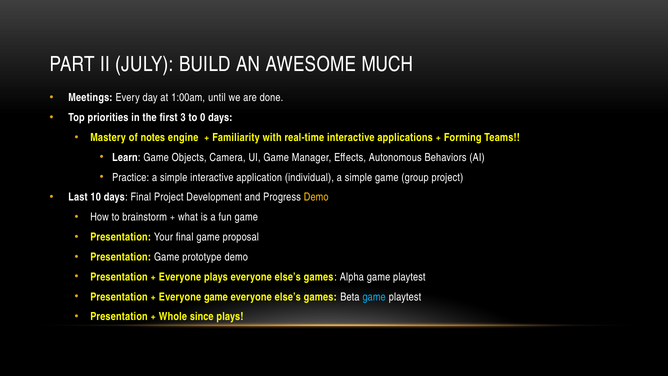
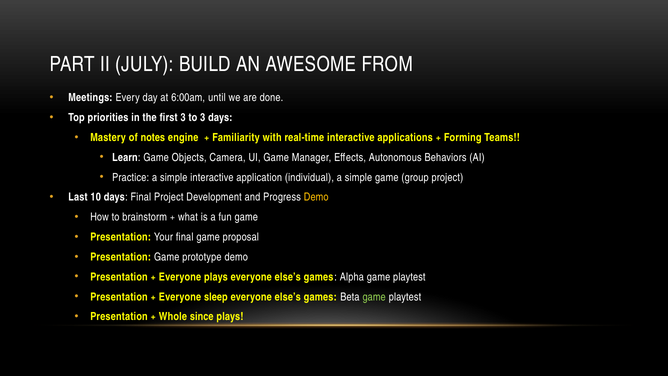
MUCH: MUCH -> FROM
1:00am: 1:00am -> 6:00am
to 0: 0 -> 3
Everyone game: game -> sleep
game at (374, 297) colour: light blue -> light green
